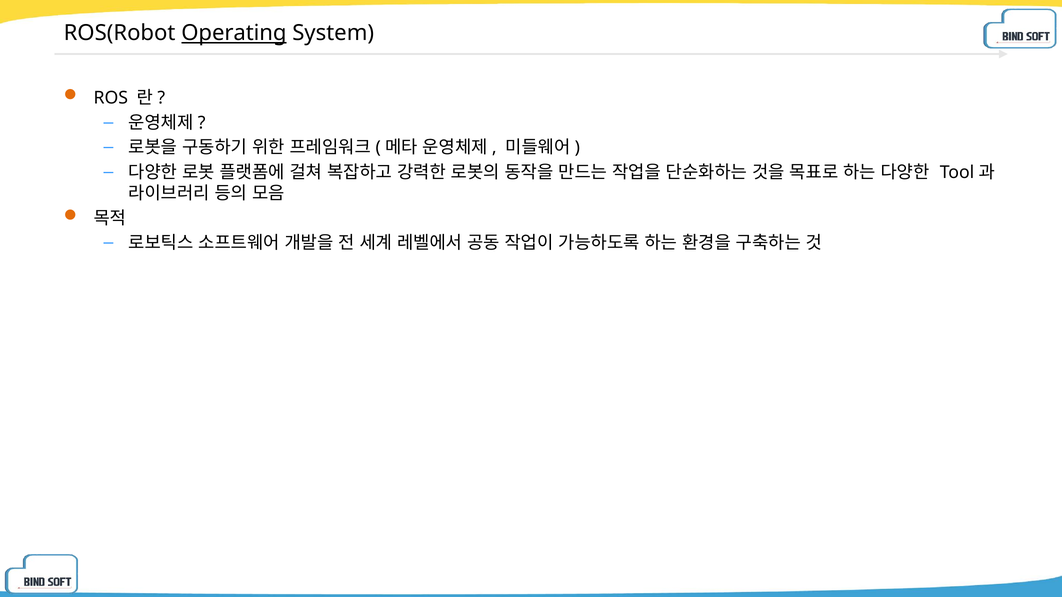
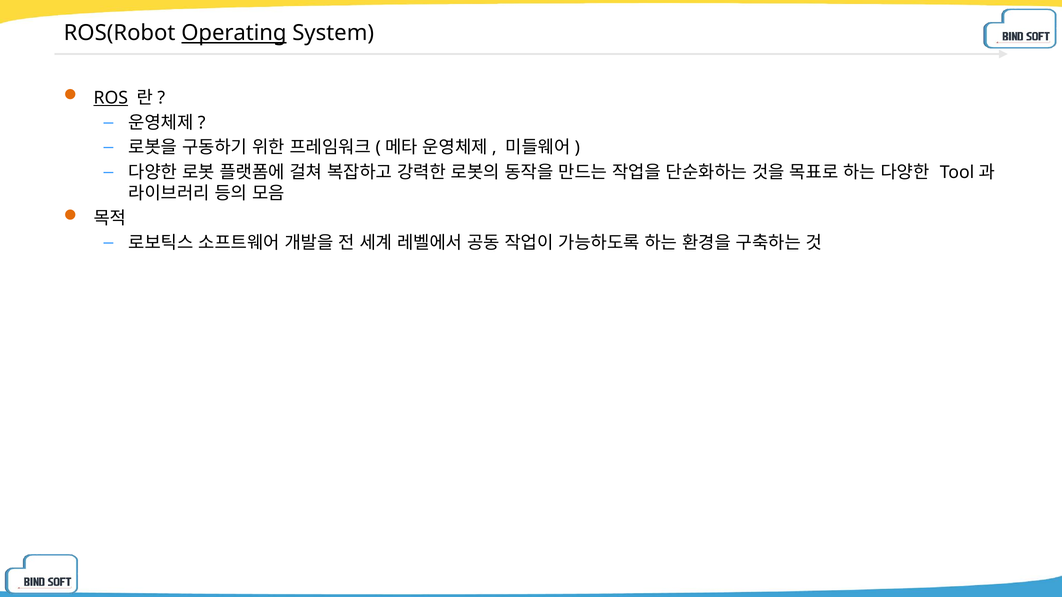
ROS underline: none -> present
